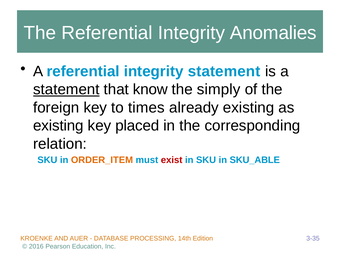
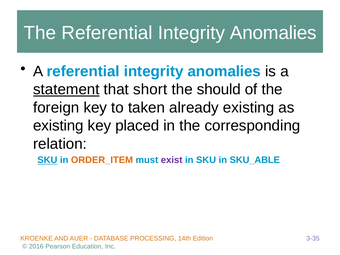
A referential integrity statement: statement -> anomalies
know: know -> short
simply: simply -> should
times: times -> taken
SKU at (47, 160) underline: none -> present
exist colour: red -> purple
